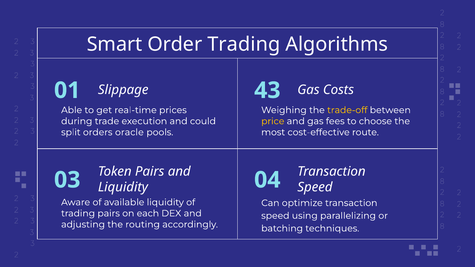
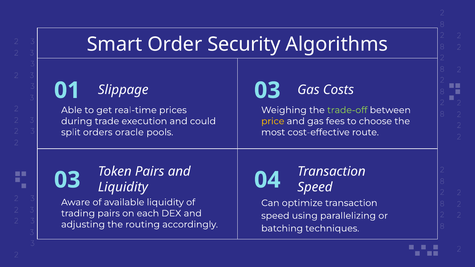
Order Trading: Trading -> Security
01 43: 43 -> 03
trade-off colour: yellow -> light green
